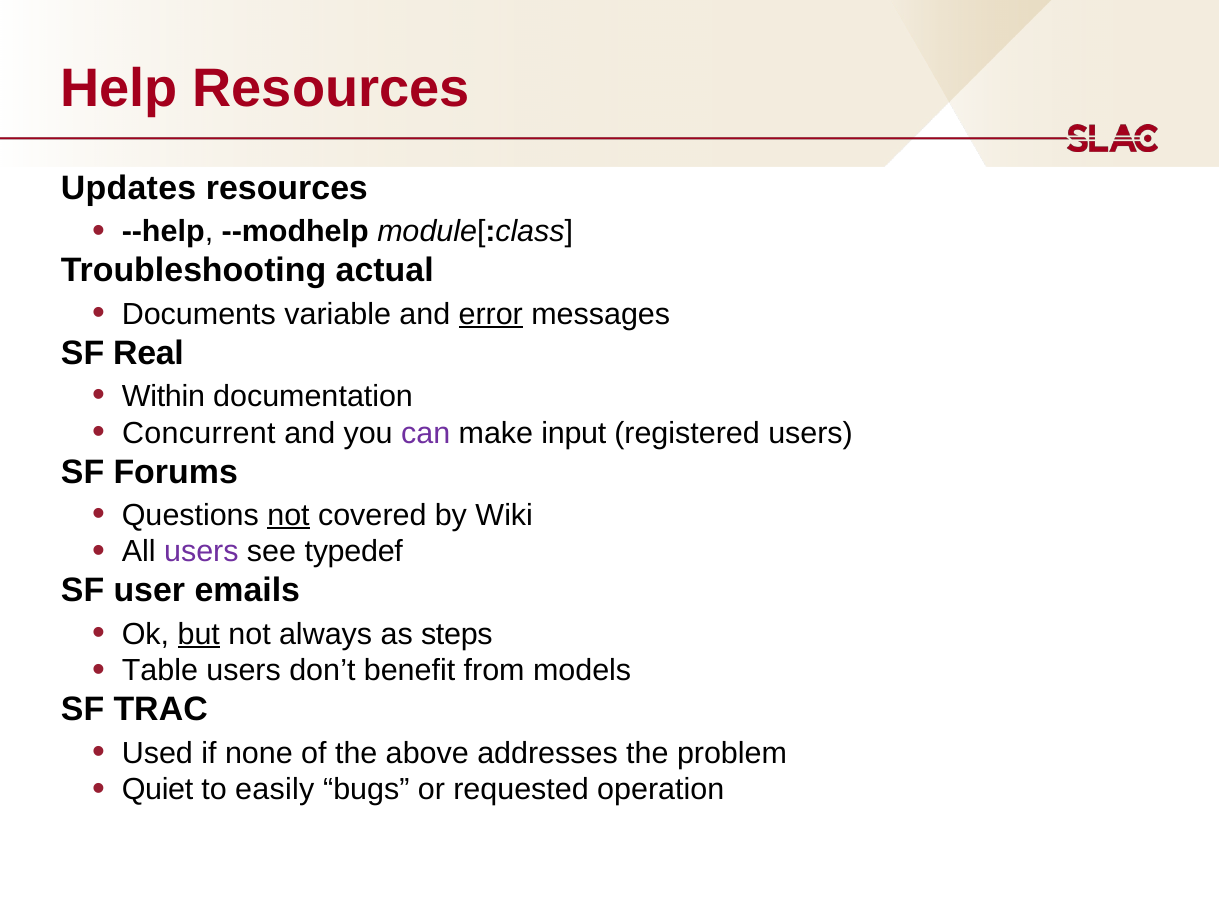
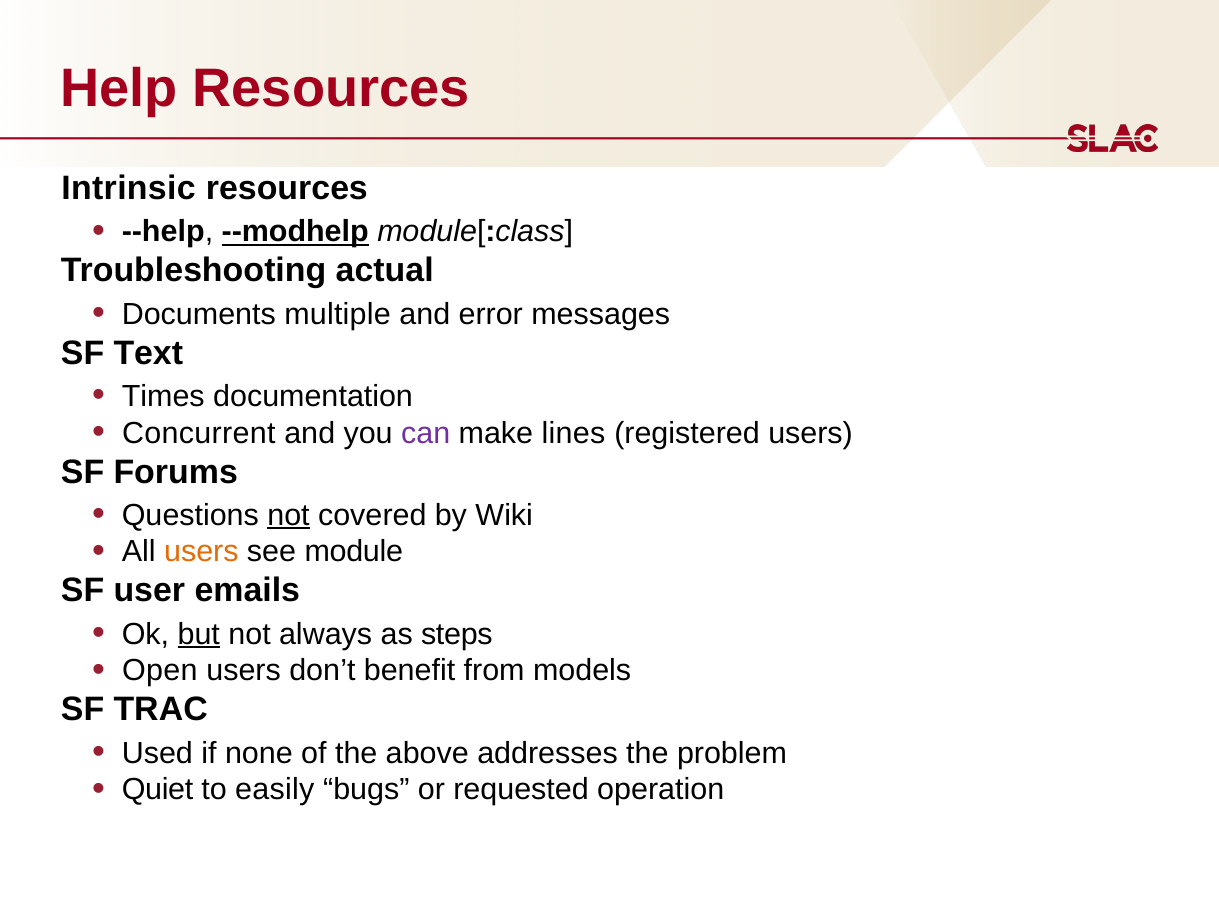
Updates: Updates -> Intrinsic
--modhelp underline: none -> present
variable: variable -> multiple
error underline: present -> none
Real: Real -> Text
Within: Within -> Times
input: input -> lines
users at (201, 552) colour: purple -> orange
typedef: typedef -> module
Table: Table -> Open
